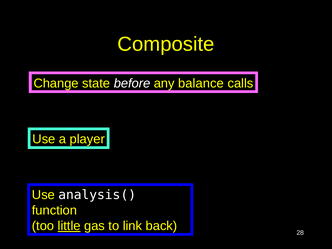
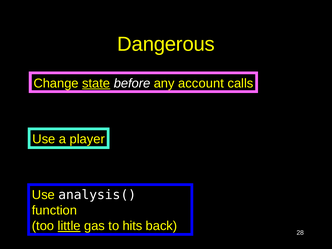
Composite: Composite -> Dangerous
state underline: none -> present
balance: balance -> account
link: link -> hits
